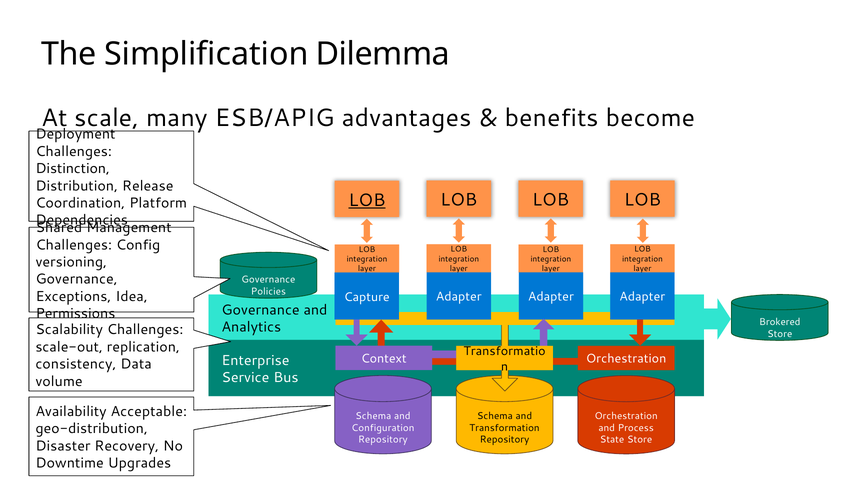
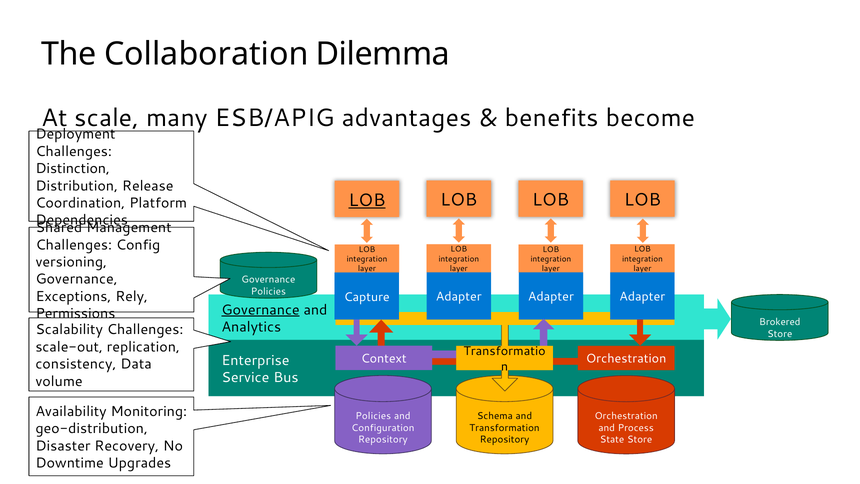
Simplification: Simplification -> Collaboration
Idea: Idea -> Rely
Governance at (261, 310) underline: none -> present
Acceptable: Acceptable -> Monitoring
Schema at (373, 416): Schema -> Policies
